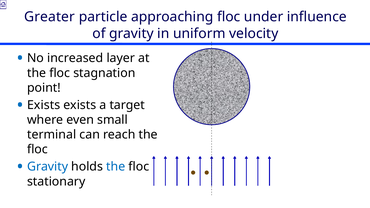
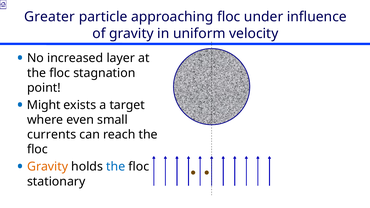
Exists at (44, 105): Exists -> Might
terminal: terminal -> currents
Gravity at (48, 167) colour: blue -> orange
